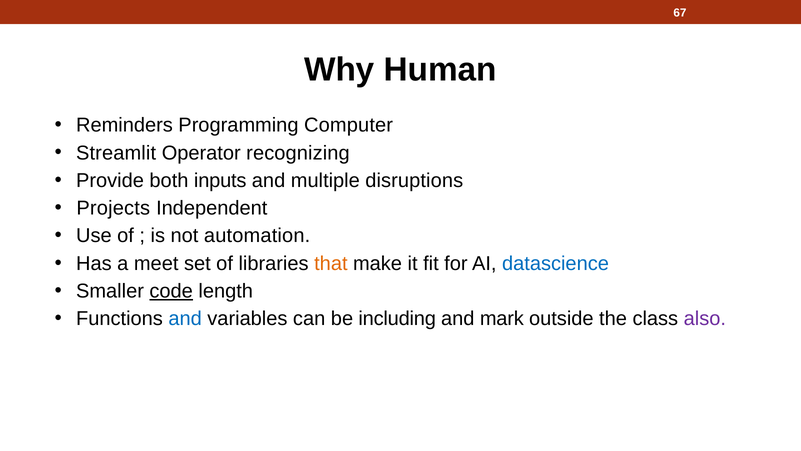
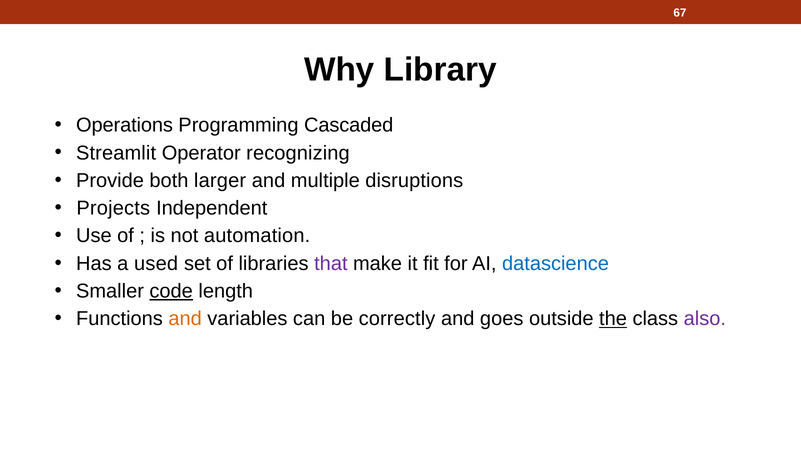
Human: Human -> Library
Reminders: Reminders -> Operations
Computer: Computer -> Cascaded
inputs: inputs -> larger
meet: meet -> used
that colour: orange -> purple
and at (185, 319) colour: blue -> orange
including: including -> correctly
mark: mark -> goes
the underline: none -> present
